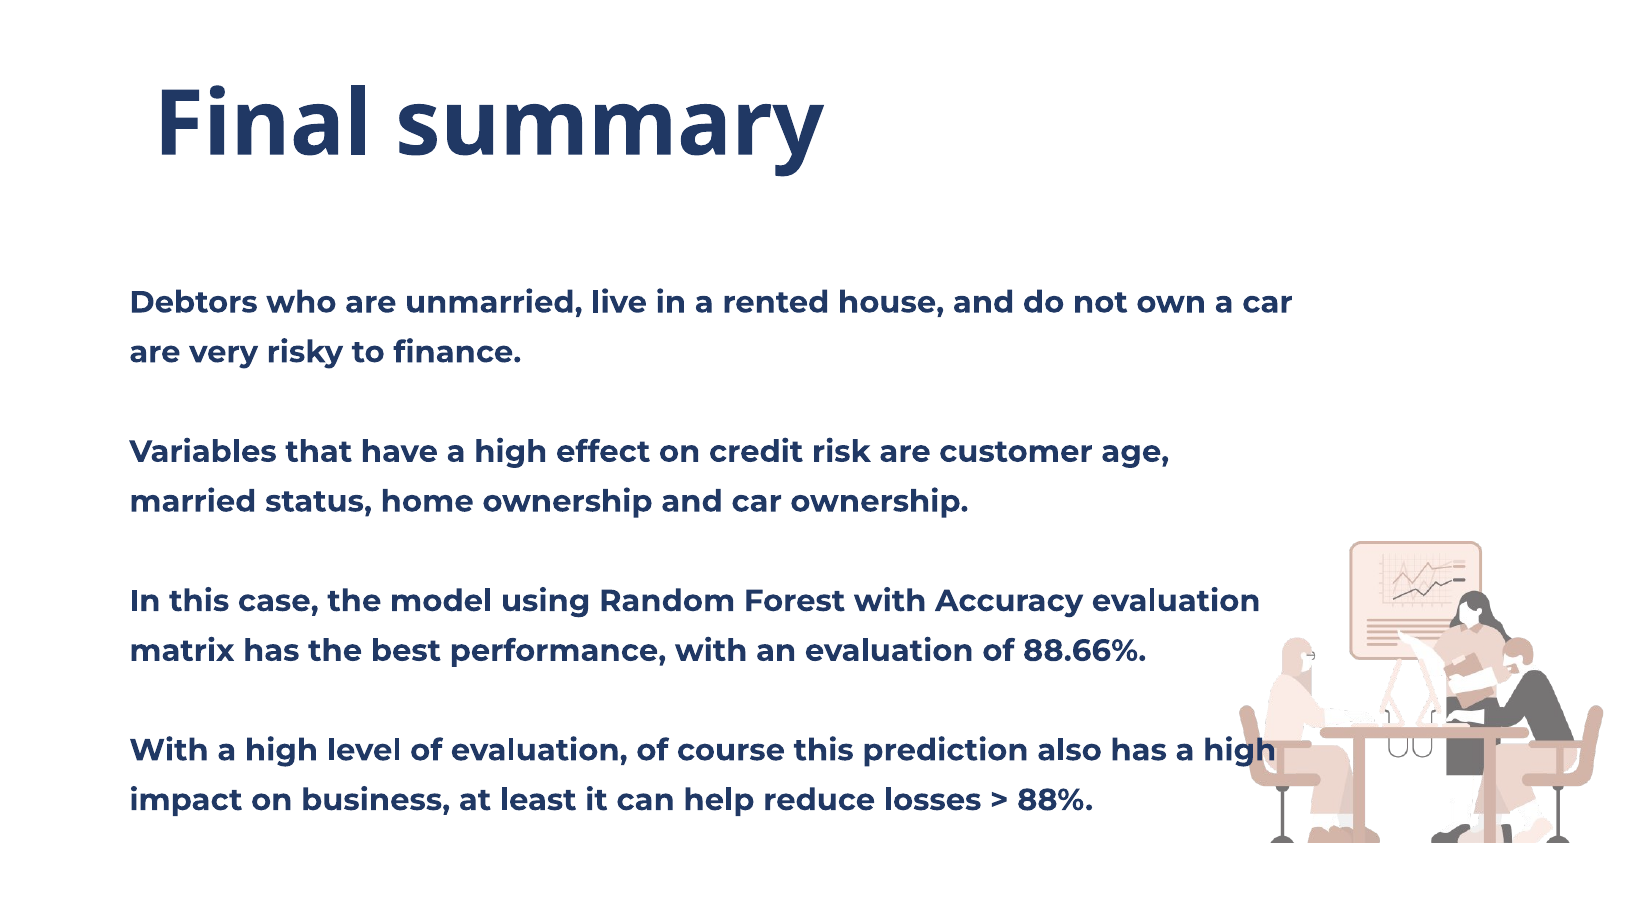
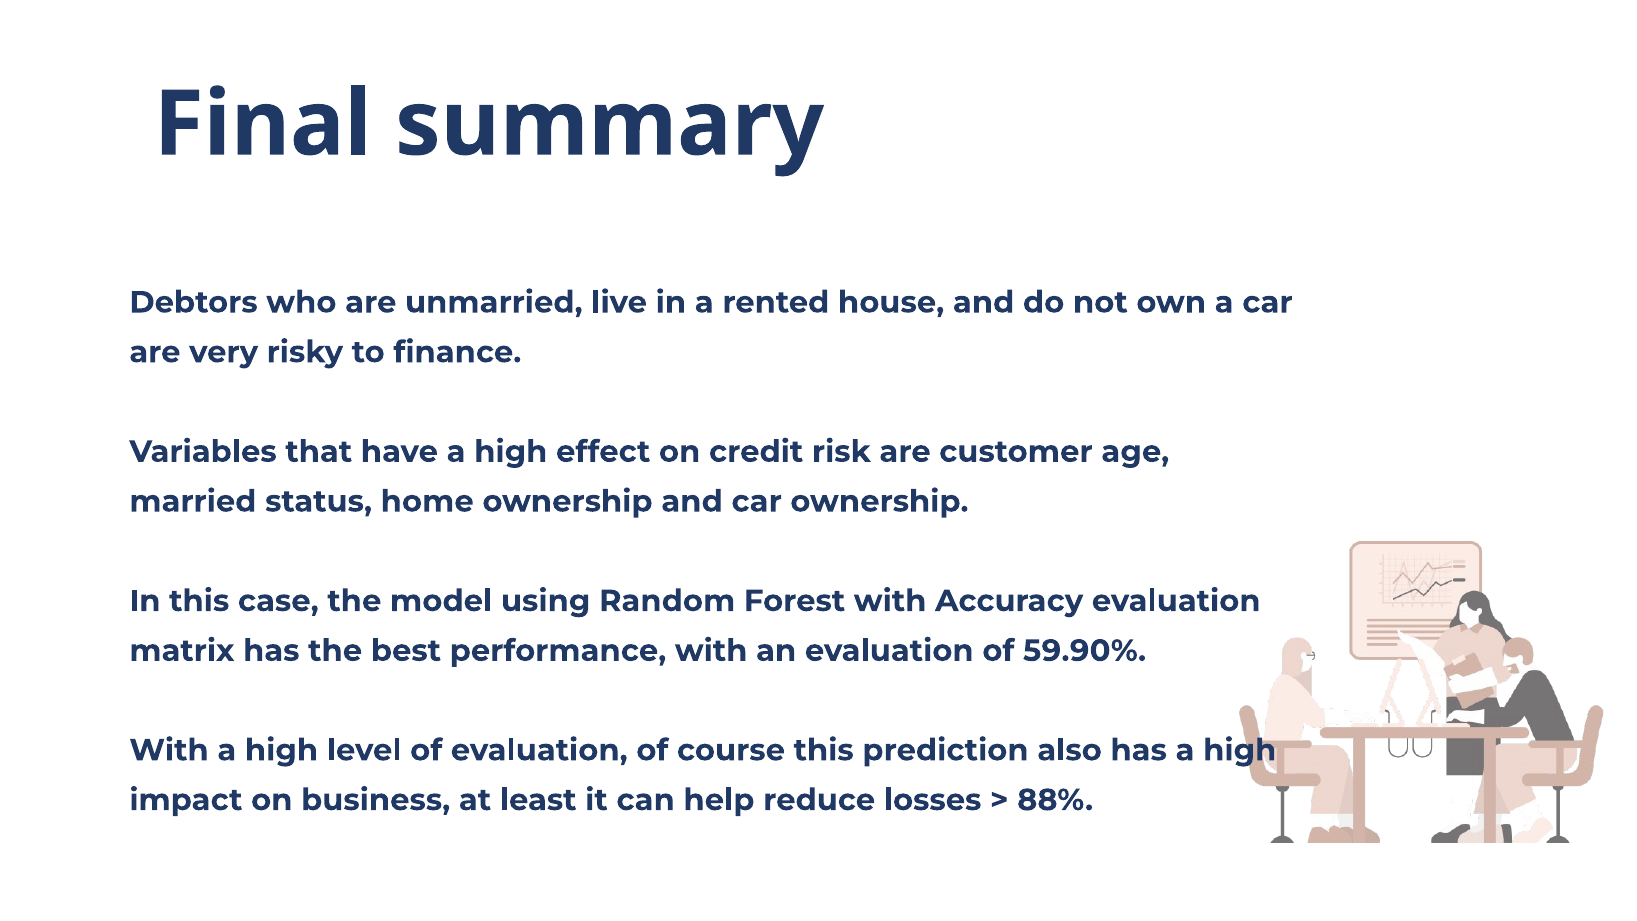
88.66%: 88.66% -> 59.90%
